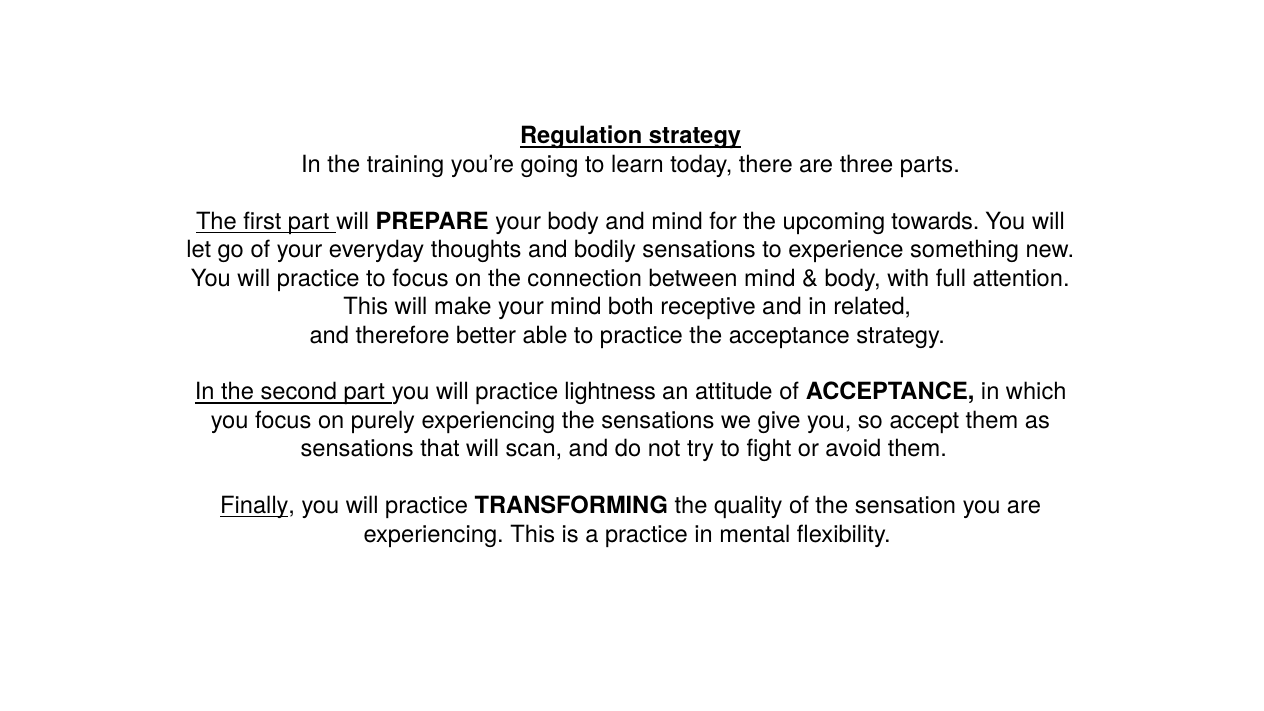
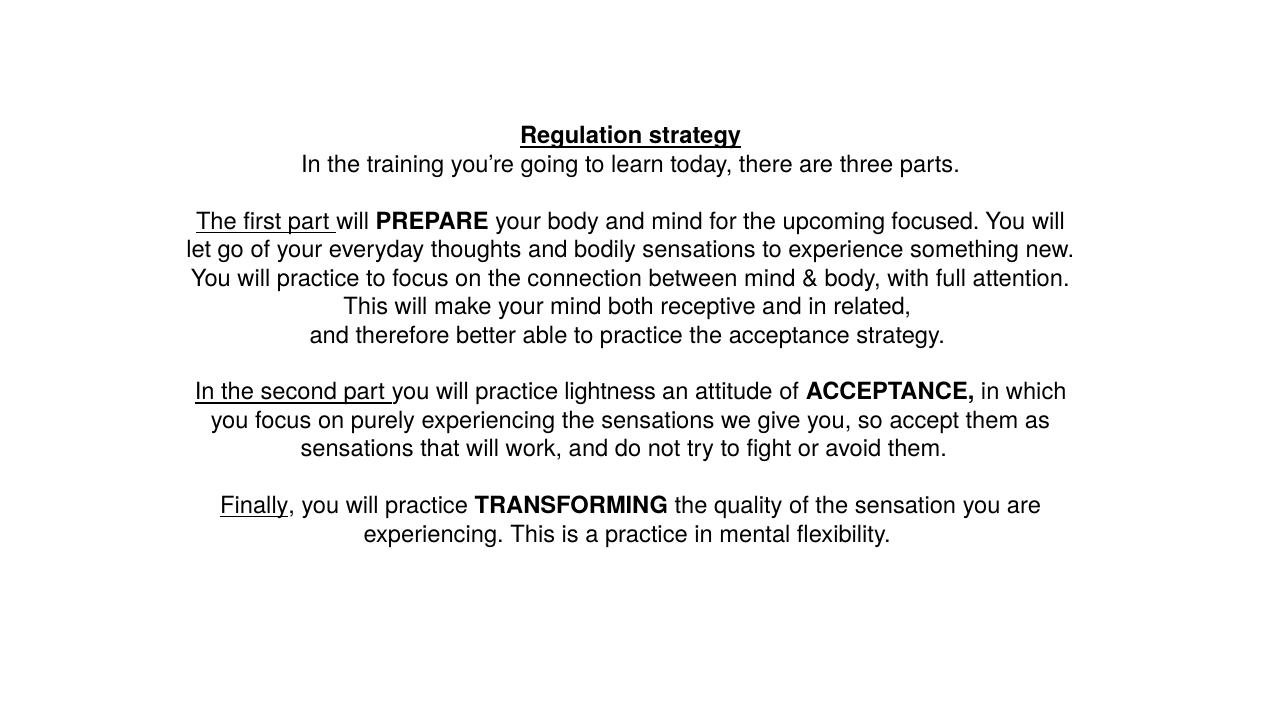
towards: towards -> focused
scan: scan -> work
